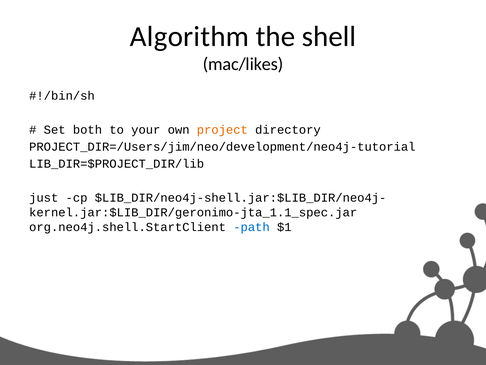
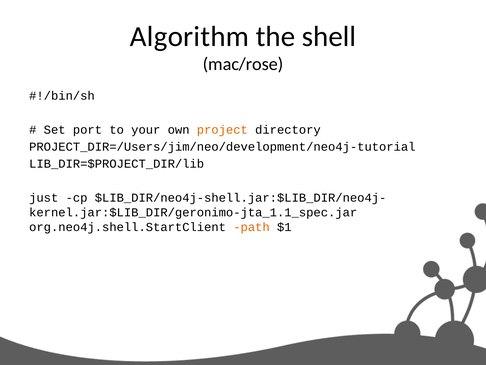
mac/likes: mac/likes -> mac/rose
both: both -> port
path colour: blue -> orange
